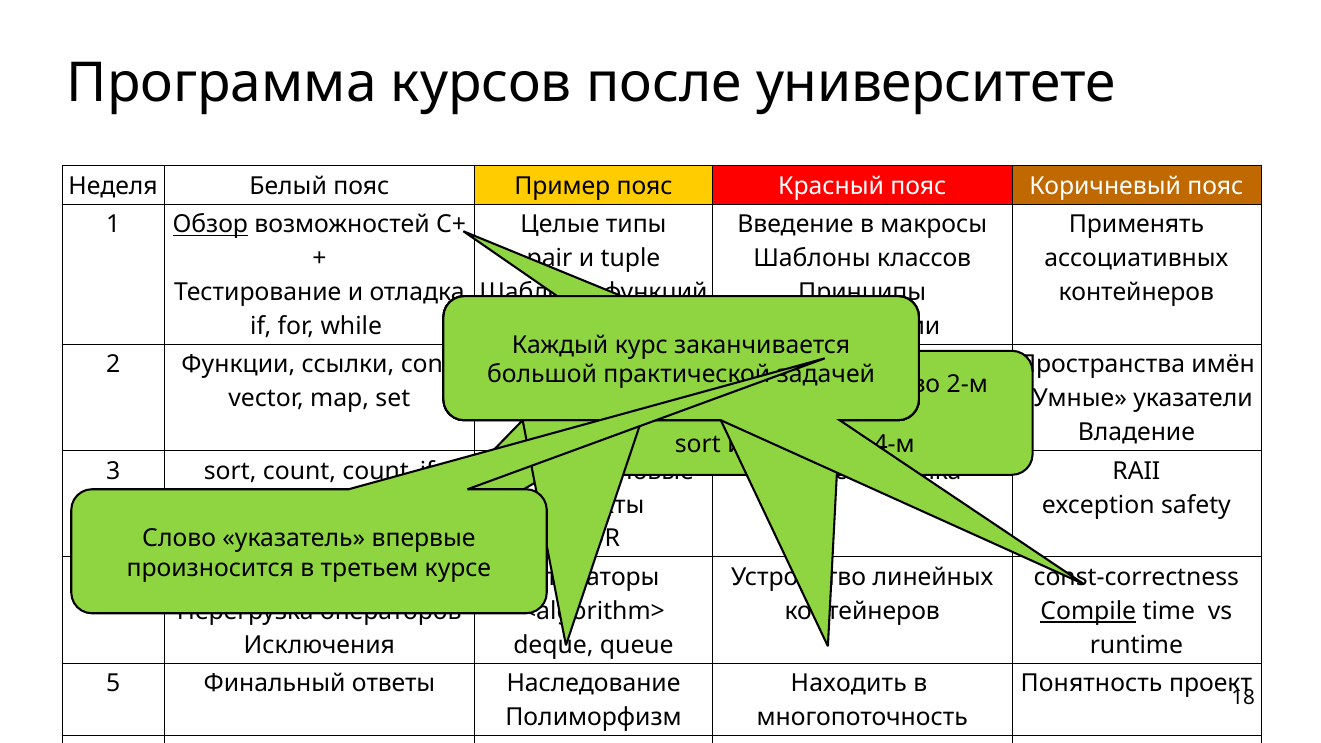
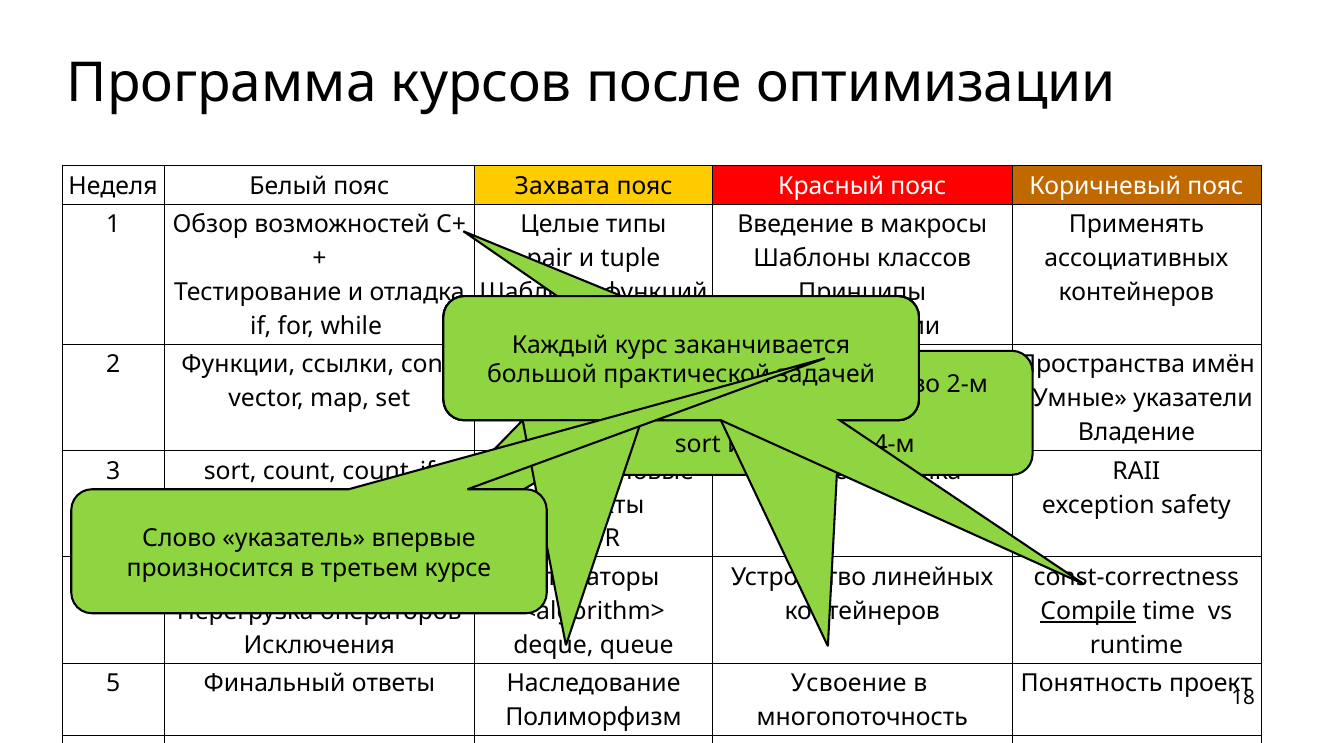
после университете: университете -> оптимизации
Пример: Пример -> Захвата
Обзор underline: present -> none
Находить: Находить -> Усвоение
